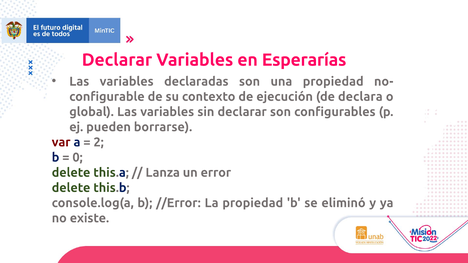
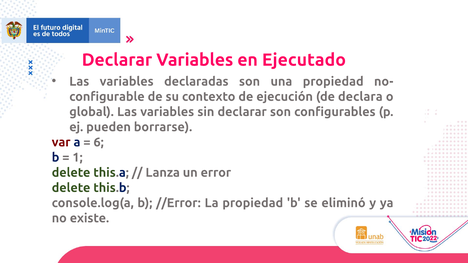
Esperarías: Esperarías -> Ejecutado
2: 2 -> 6
0: 0 -> 1
